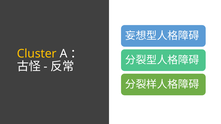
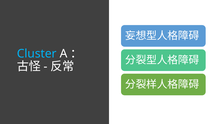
Cluster colour: yellow -> light blue
